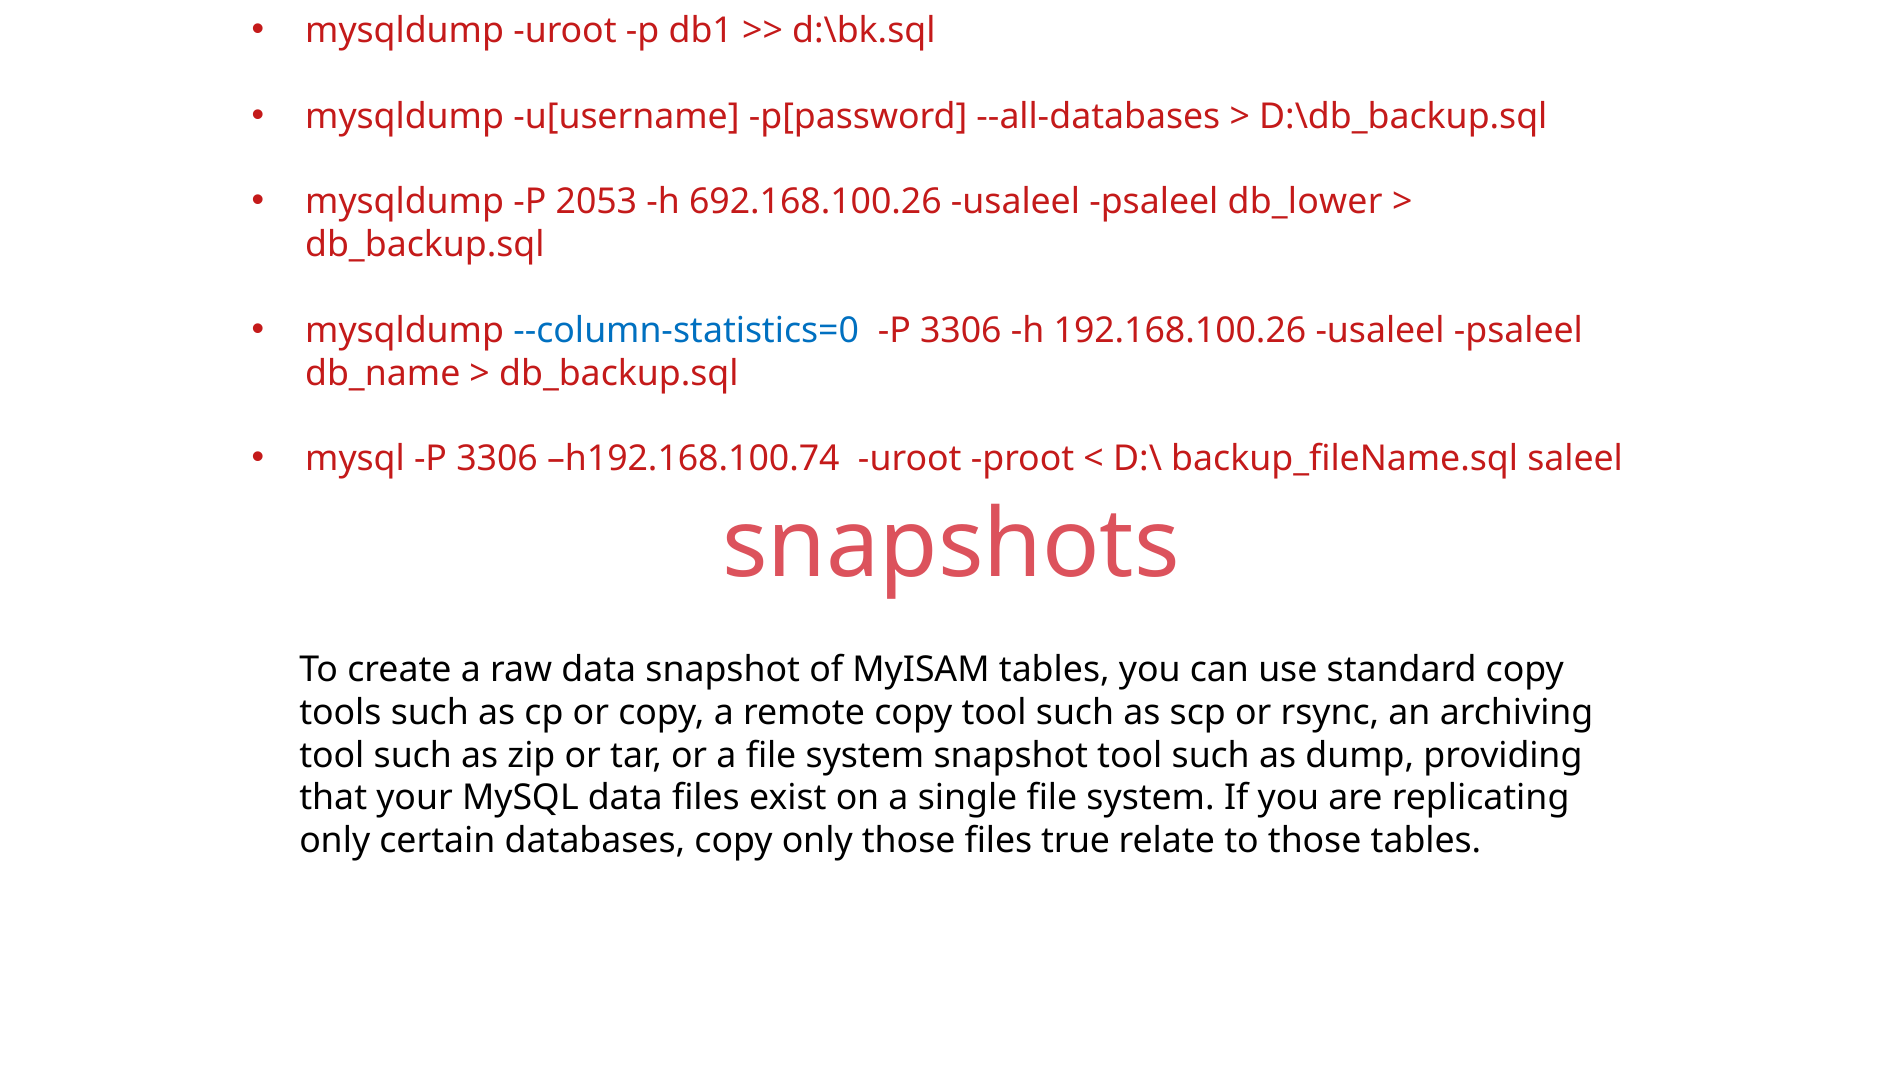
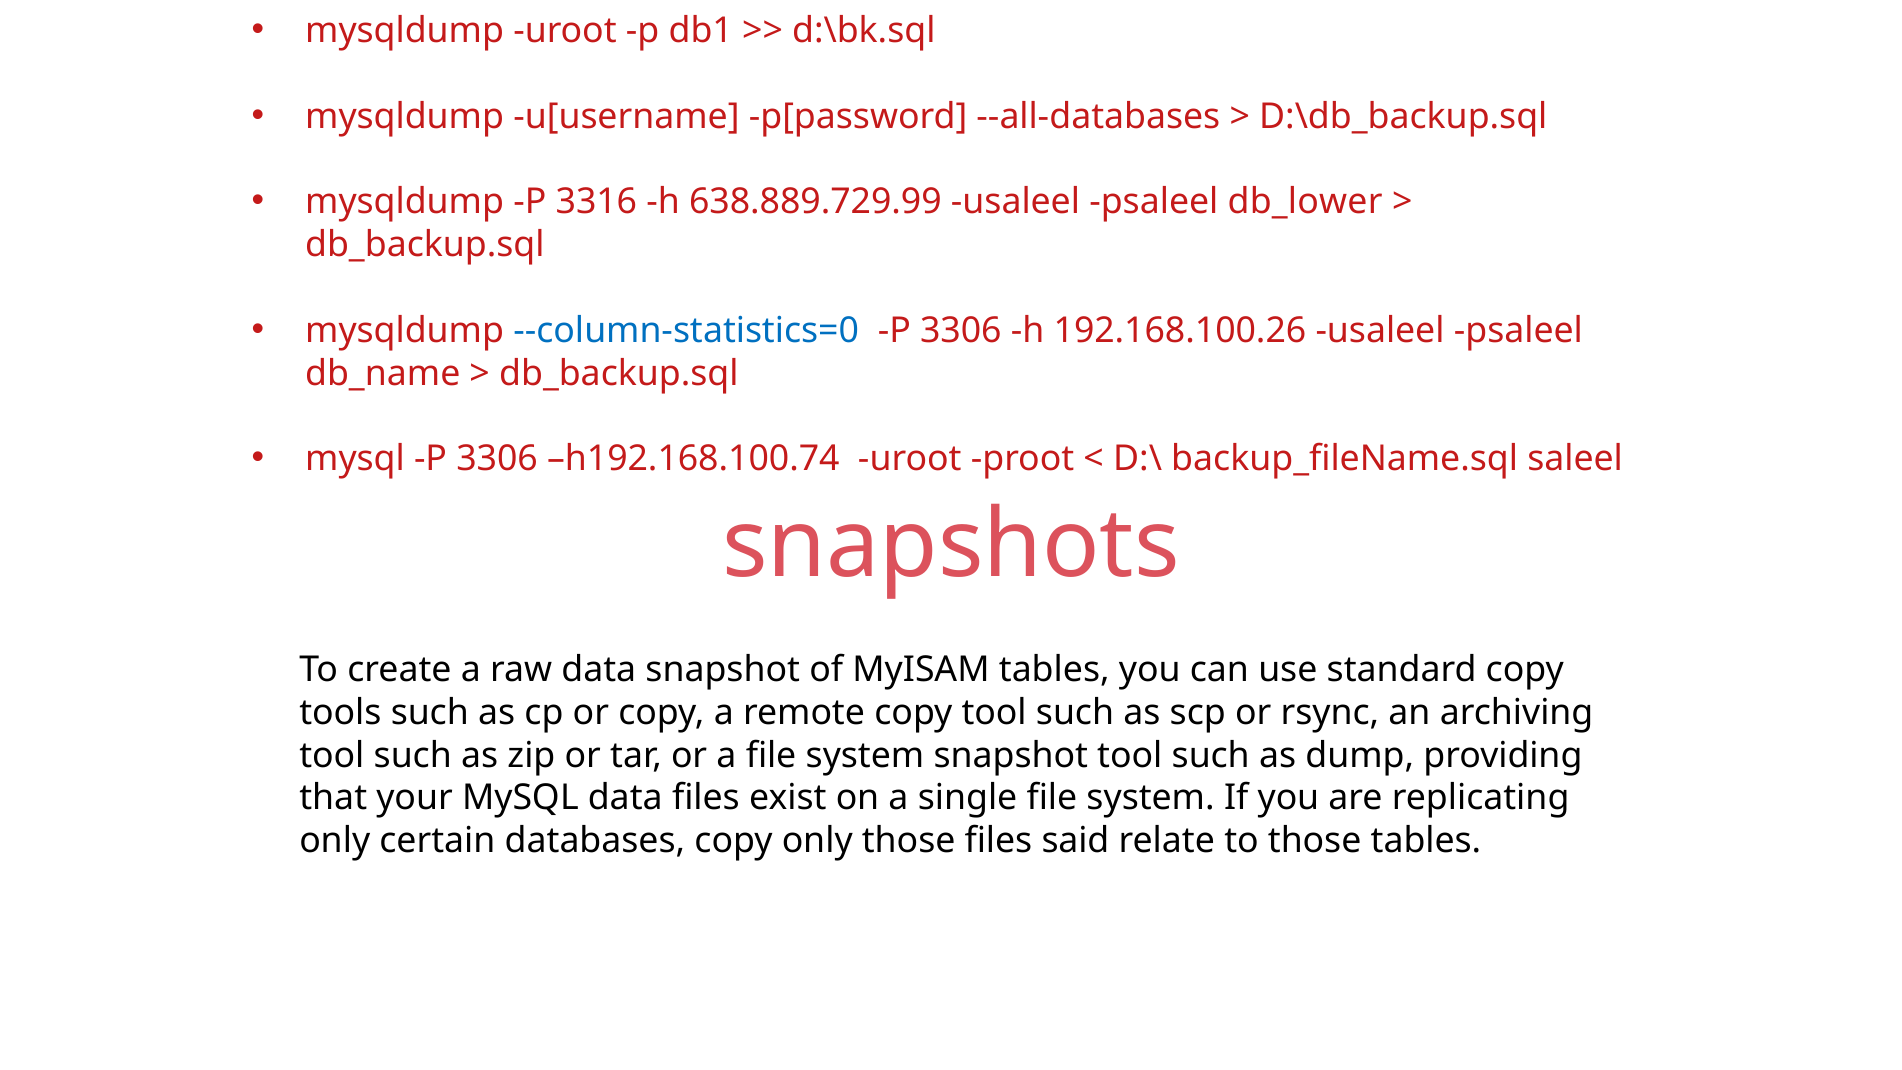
2053: 2053 -> 3316
692.168.100.26: 692.168.100.26 -> 638.889.729.99
true: true -> said
